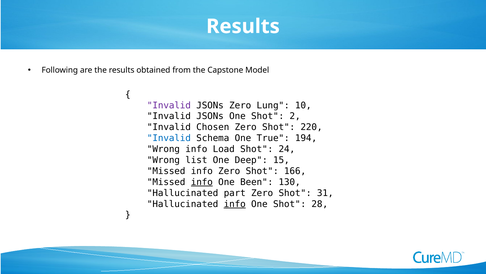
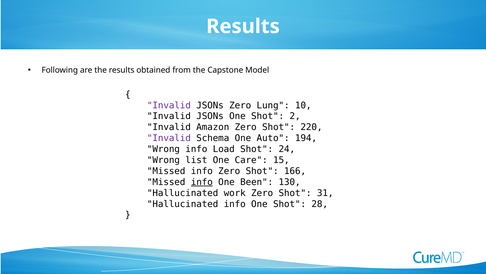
Chosen: Chosen -> Amazon
Invalid at (169, 138) colour: blue -> purple
True: True -> Auto
Deep: Deep -> Care
part: part -> work
info at (235, 204) underline: present -> none
